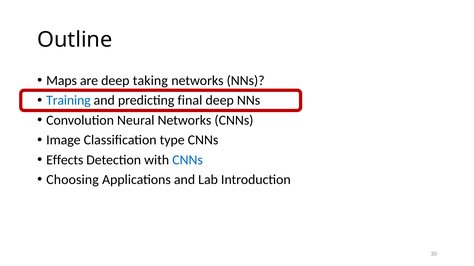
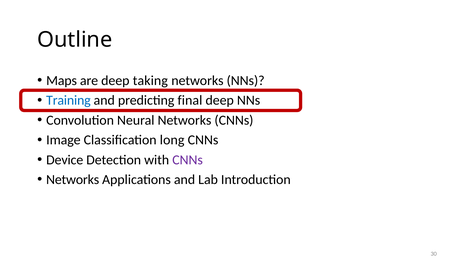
type: type -> long
Effects: Effects -> Device
CNNs at (188, 160) colour: blue -> purple
Choosing at (73, 180): Choosing -> Networks
